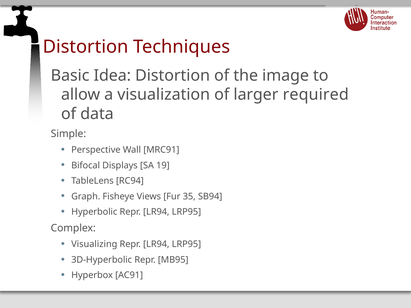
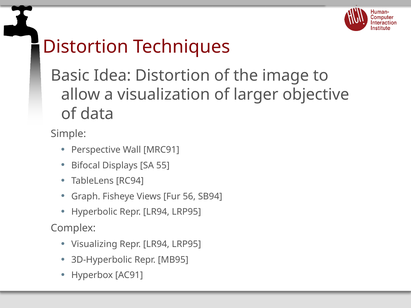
required: required -> objective
19: 19 -> 55
35: 35 -> 56
